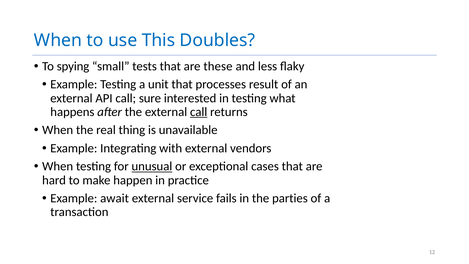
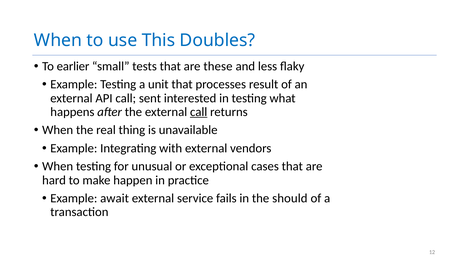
spying: spying -> earlier
sure: sure -> sent
unusual underline: present -> none
parties: parties -> should
